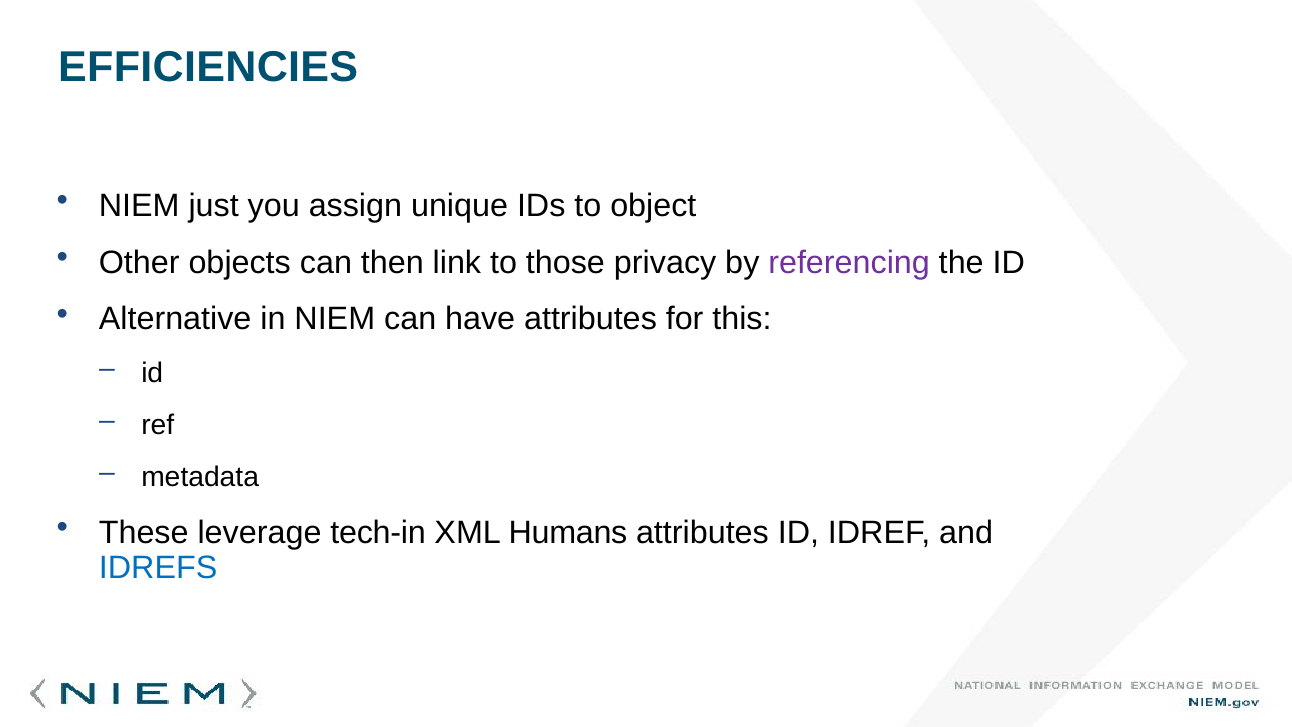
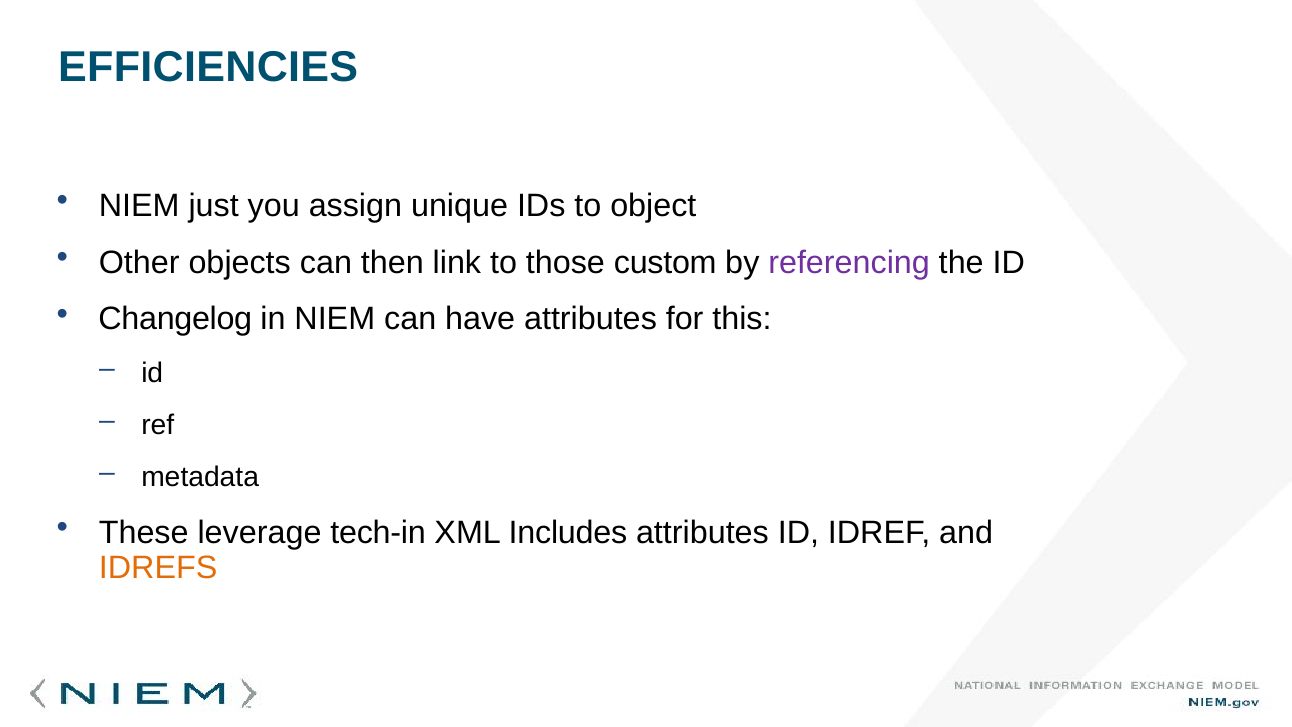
privacy: privacy -> custom
Alternative: Alternative -> Changelog
Humans: Humans -> Includes
IDREFS colour: blue -> orange
